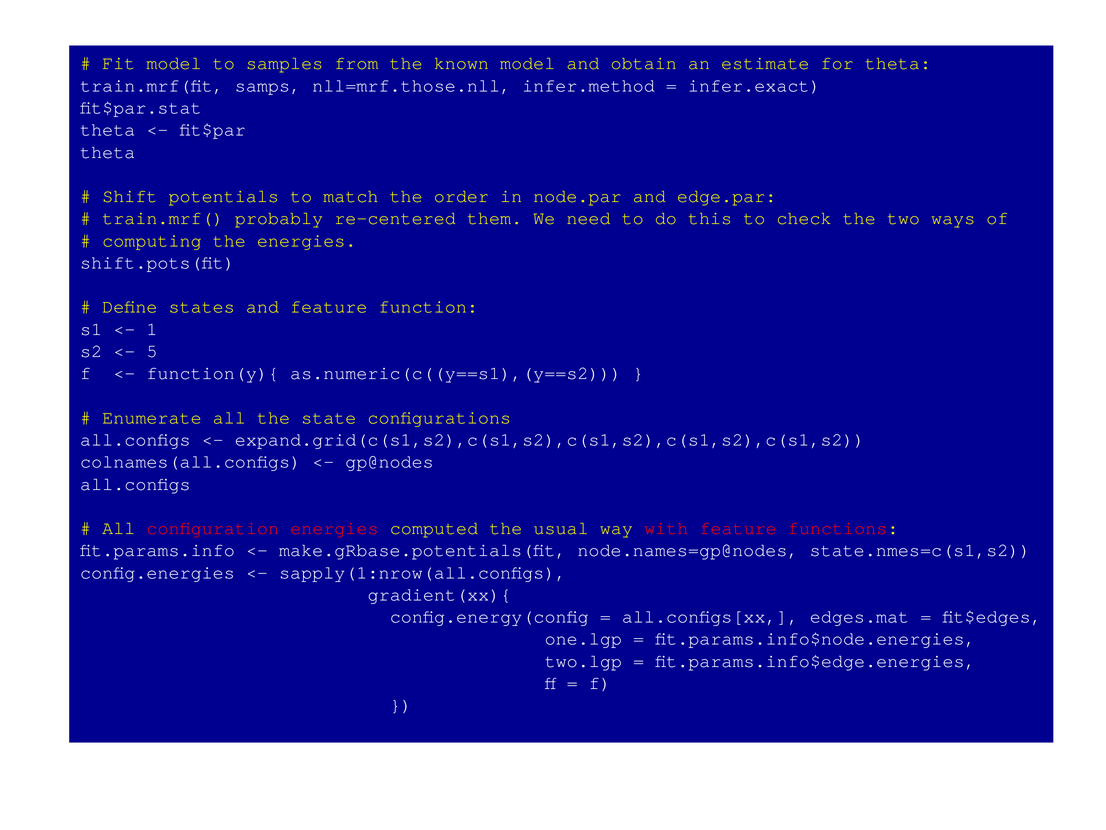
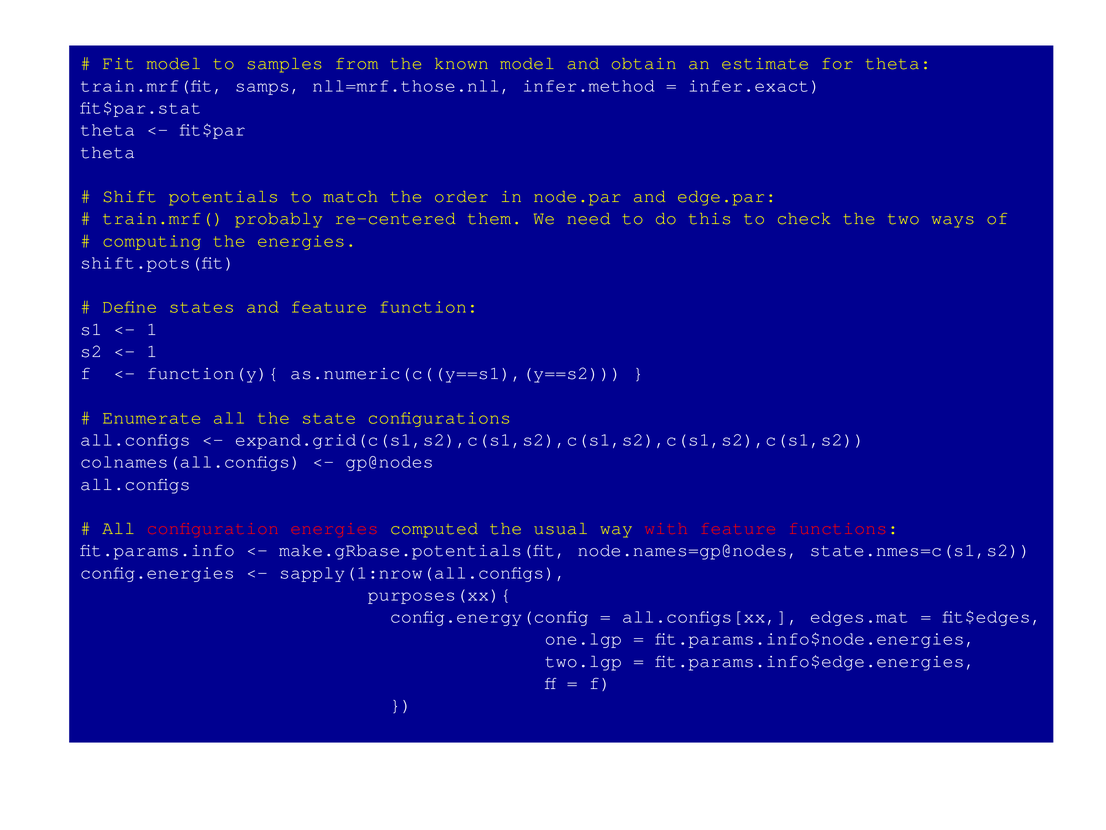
5 at (152, 351): 5 -> 1
gradient(xx){: gradient(xx){ -> purposes(xx){
